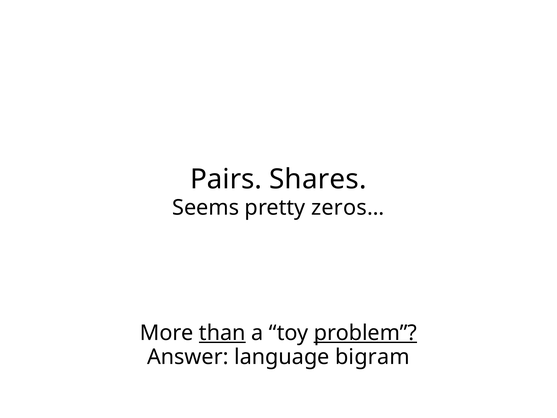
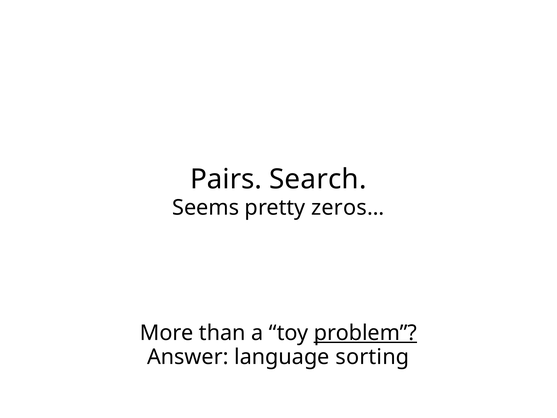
Shares: Shares -> Search
than underline: present -> none
bigram: bigram -> sorting
